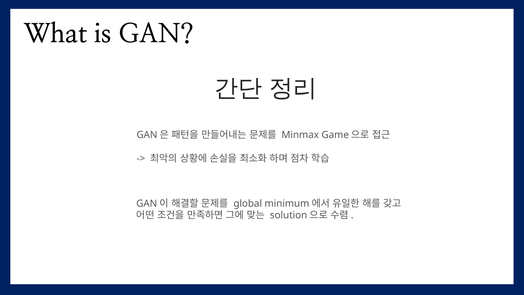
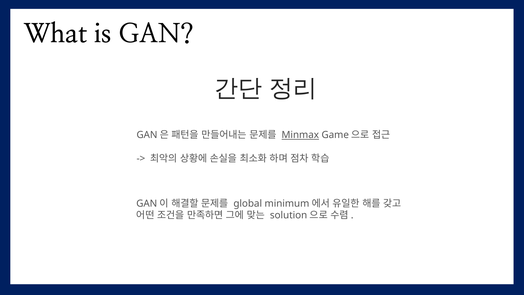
Minmax underline: none -> present
